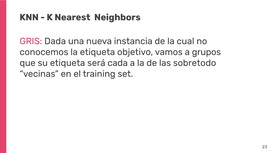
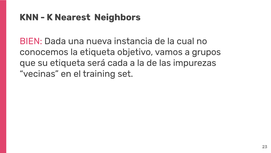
GRIS: GRIS -> BIEN
sobretodo: sobretodo -> impurezas
